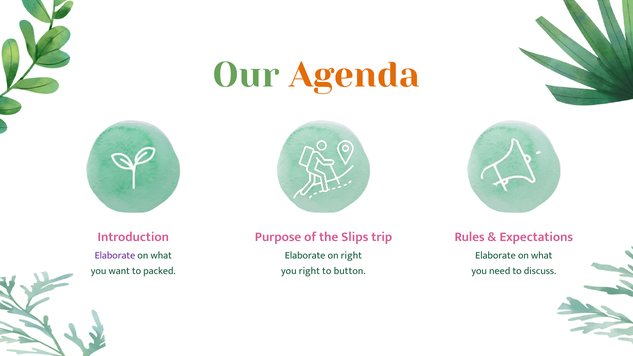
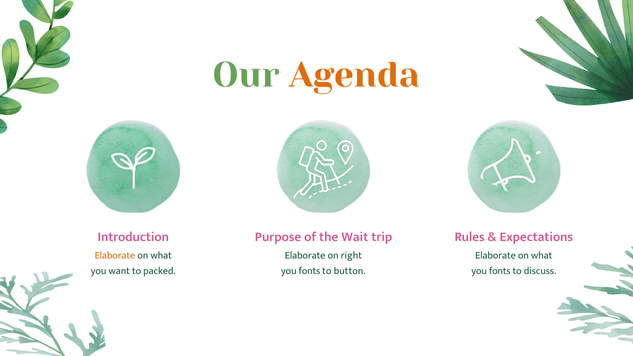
Slips: Slips -> Wait
Elaborate at (115, 255) colour: purple -> orange
right at (309, 271): right -> fonts
need at (500, 271): need -> fonts
